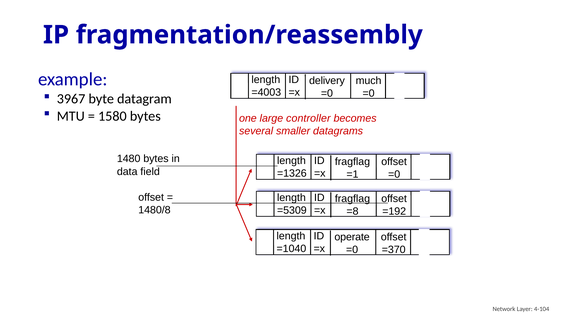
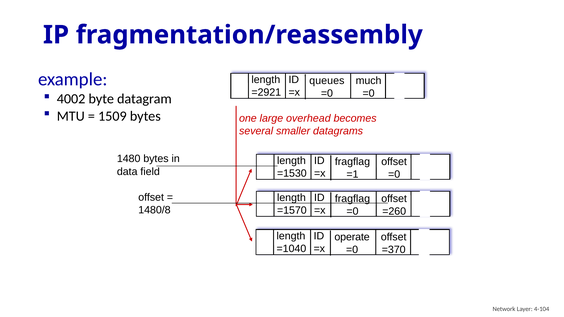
delivery: delivery -> queues
=4003: =4003 -> =2921
3967: 3967 -> 4002
1580: 1580 -> 1509
controller: controller -> overhead
=1326: =1326 -> =1530
=5309: =5309 -> =1570
=8 at (352, 211): =8 -> =0
=192: =192 -> =260
